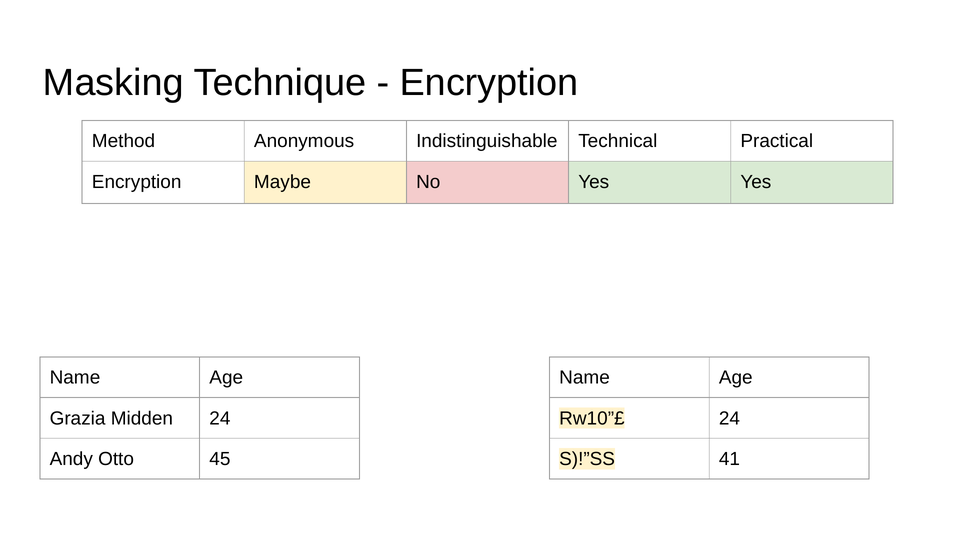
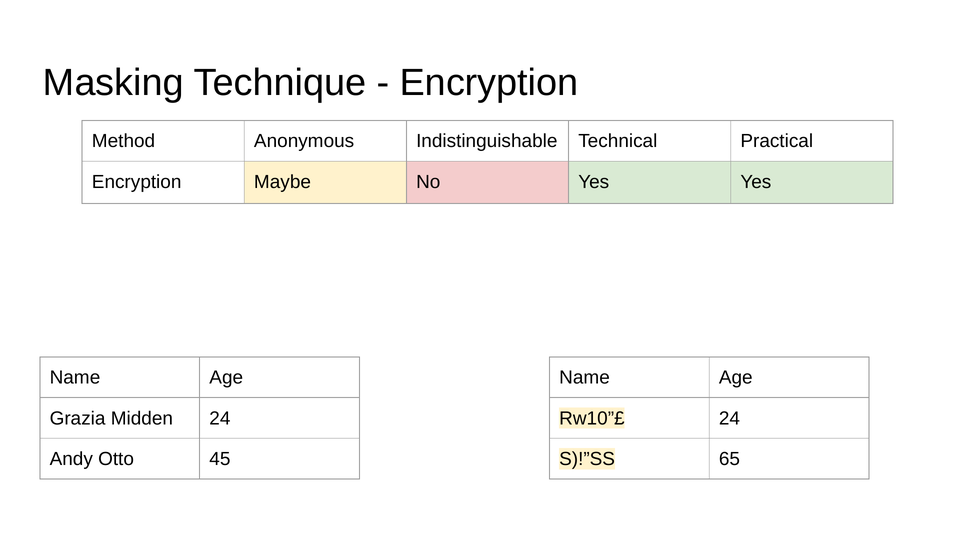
41: 41 -> 65
